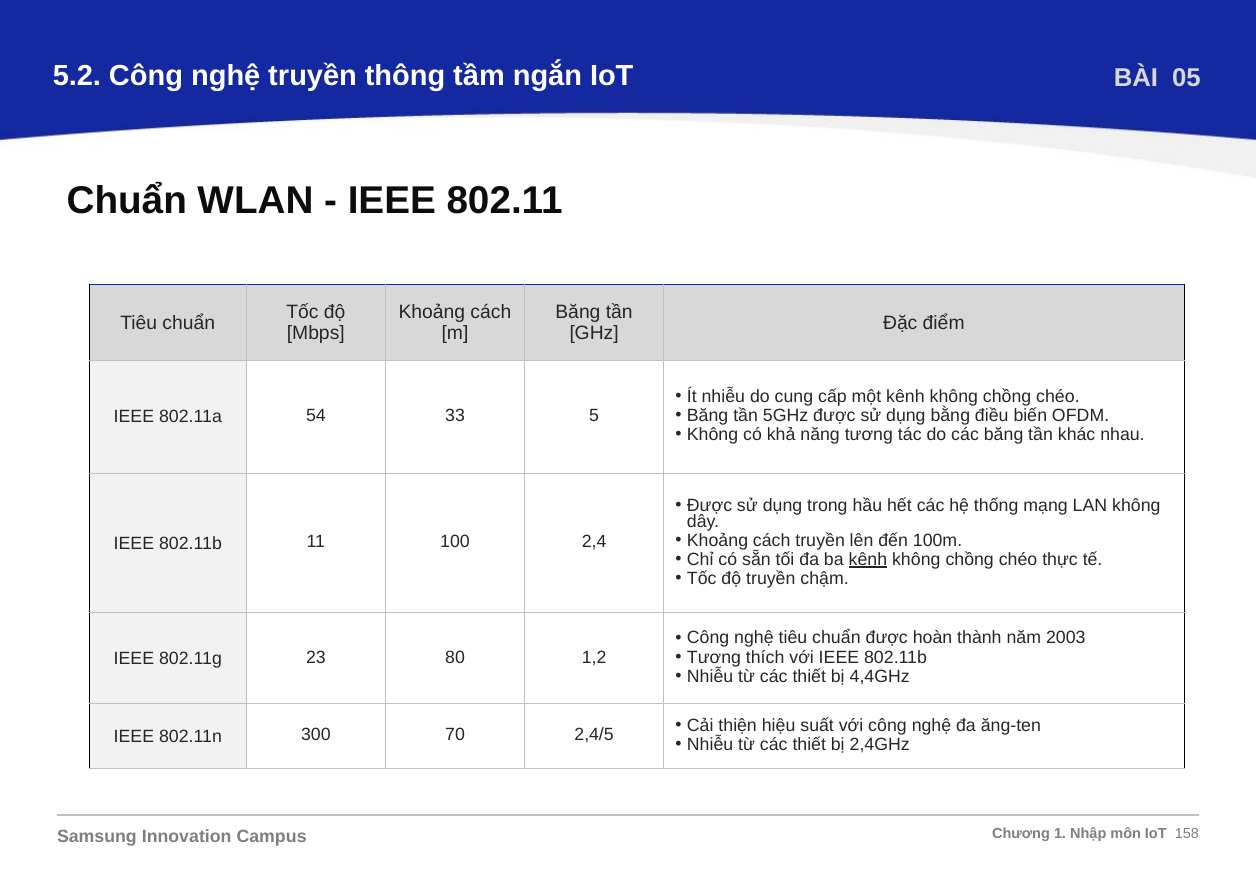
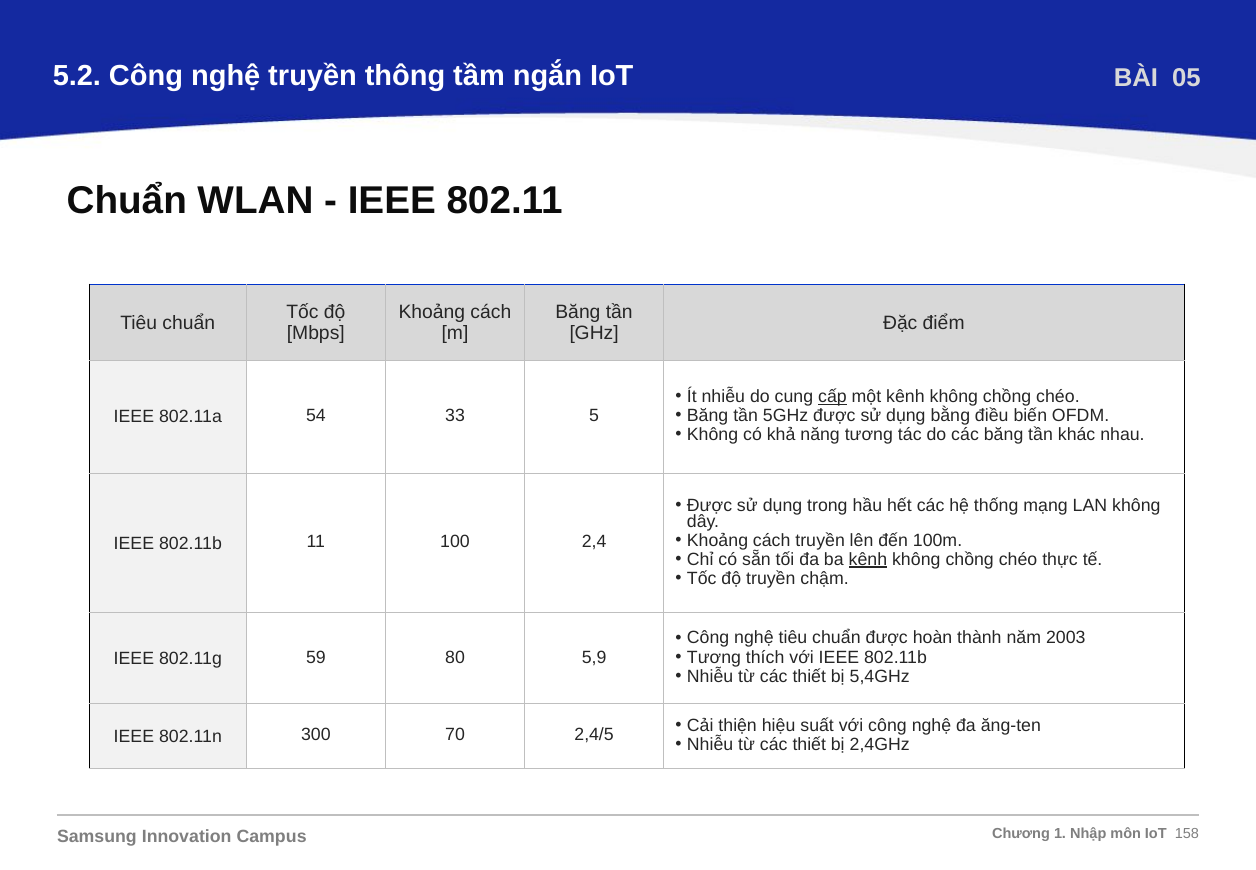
cấp underline: none -> present
23: 23 -> 59
1,2: 1,2 -> 5,9
4,4GHz: 4,4GHz -> 5,4GHz
